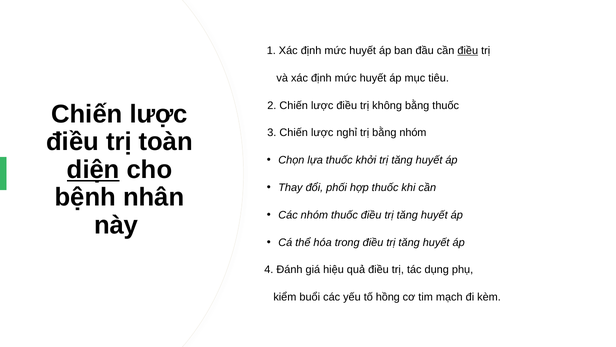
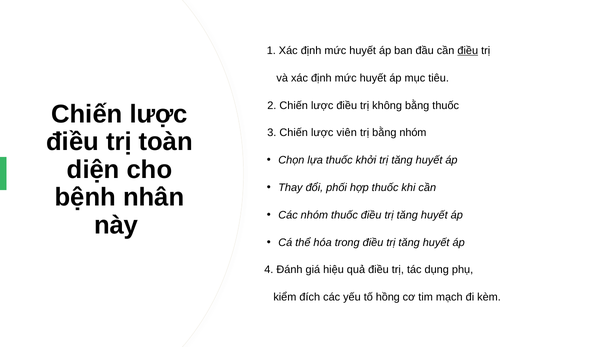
nghỉ: nghỉ -> viên
diện underline: present -> none
buổi: buổi -> đích
